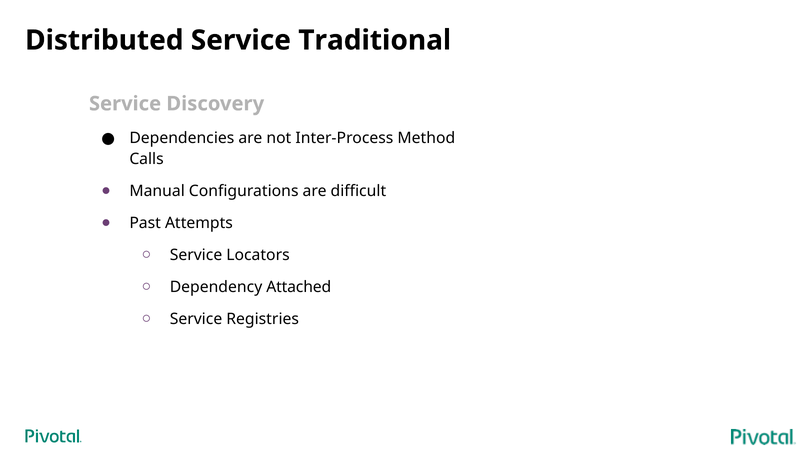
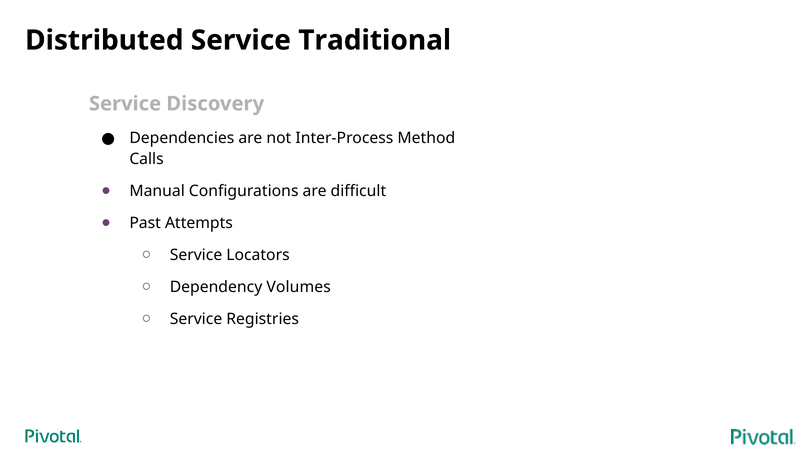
Attached: Attached -> Volumes
